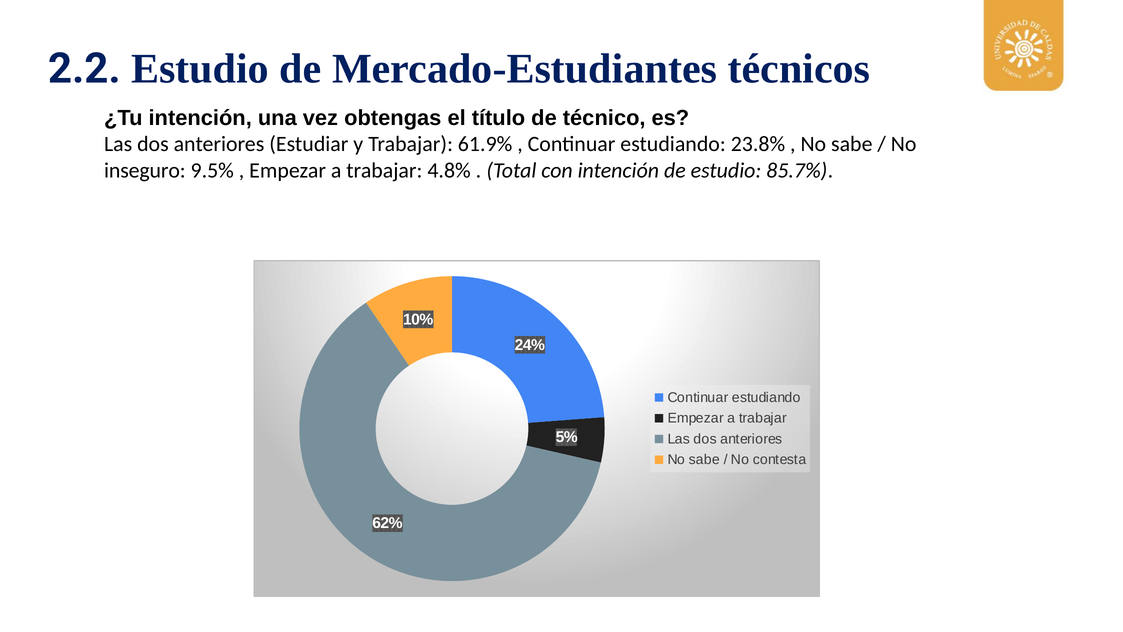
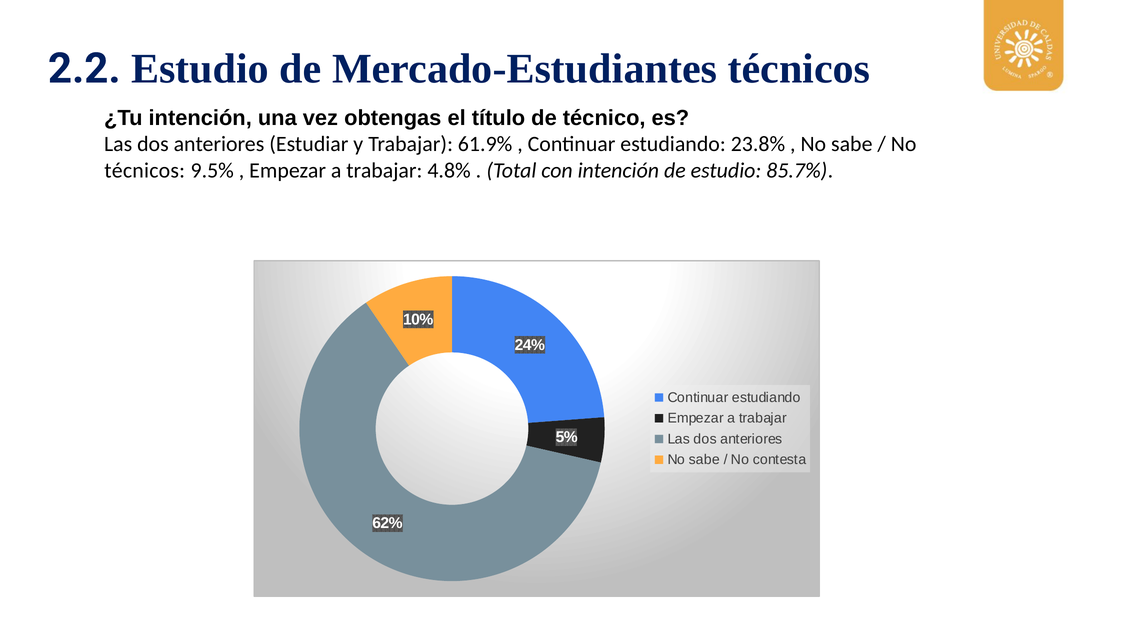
inseguro at (145, 170): inseguro -> técnicos
